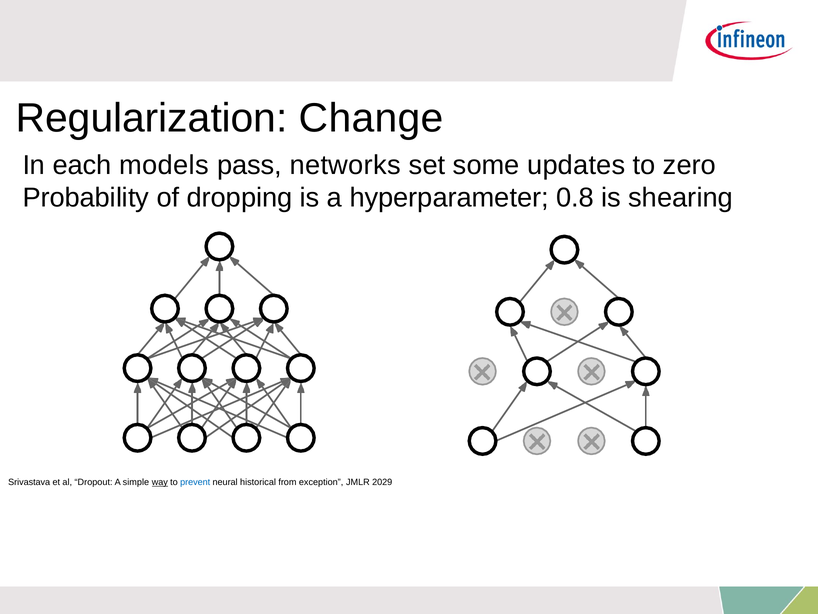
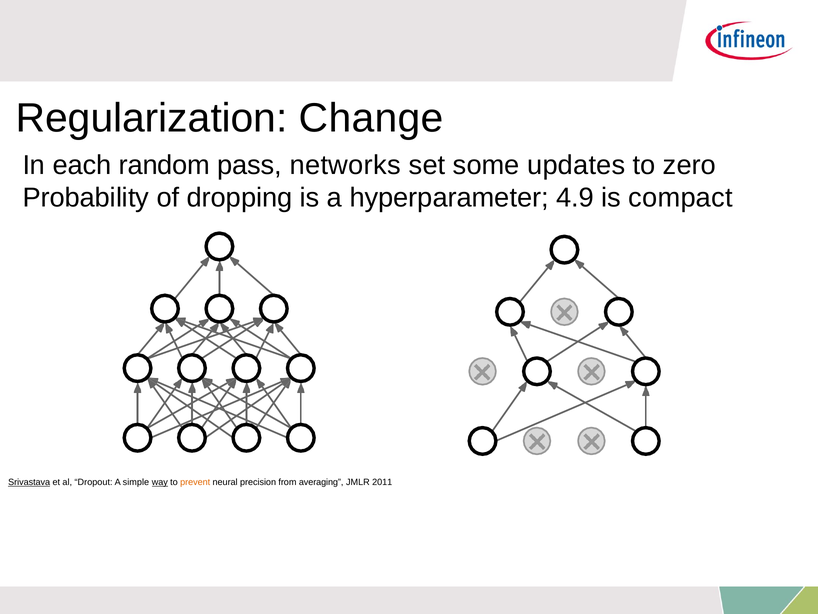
models: models -> random
0.8: 0.8 -> 4.9
shearing: shearing -> compact
Srivastava underline: none -> present
prevent colour: blue -> orange
historical: historical -> precision
exception: exception -> averaging
2029: 2029 -> 2011
